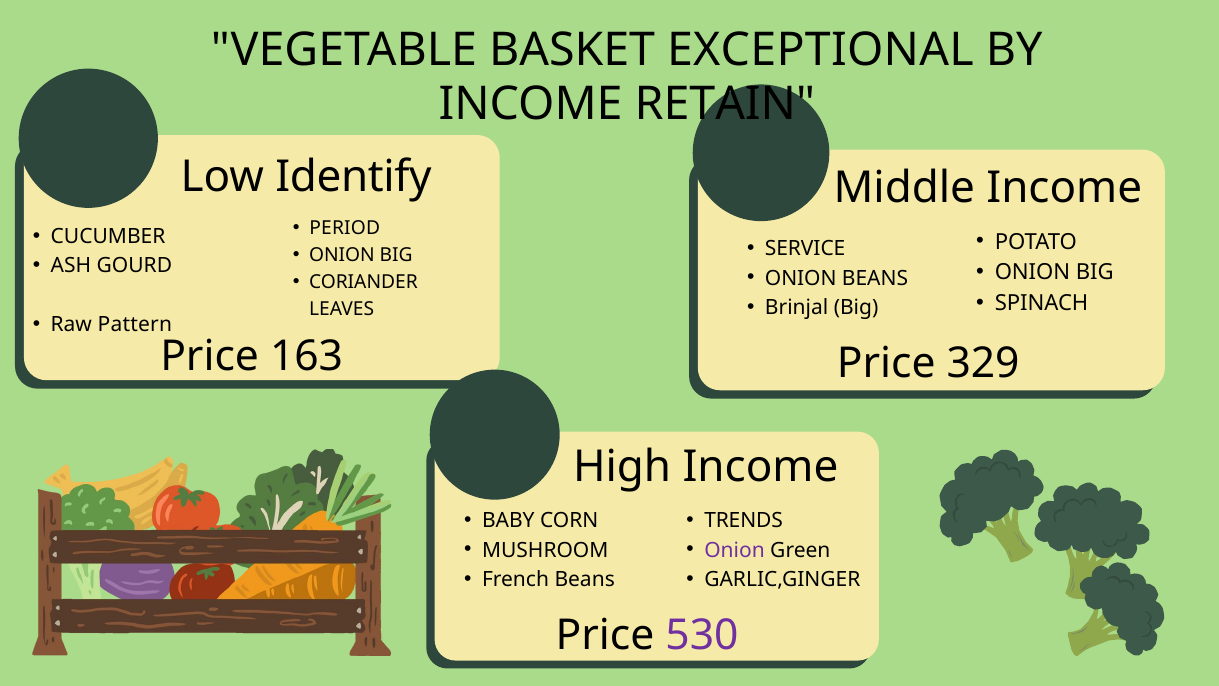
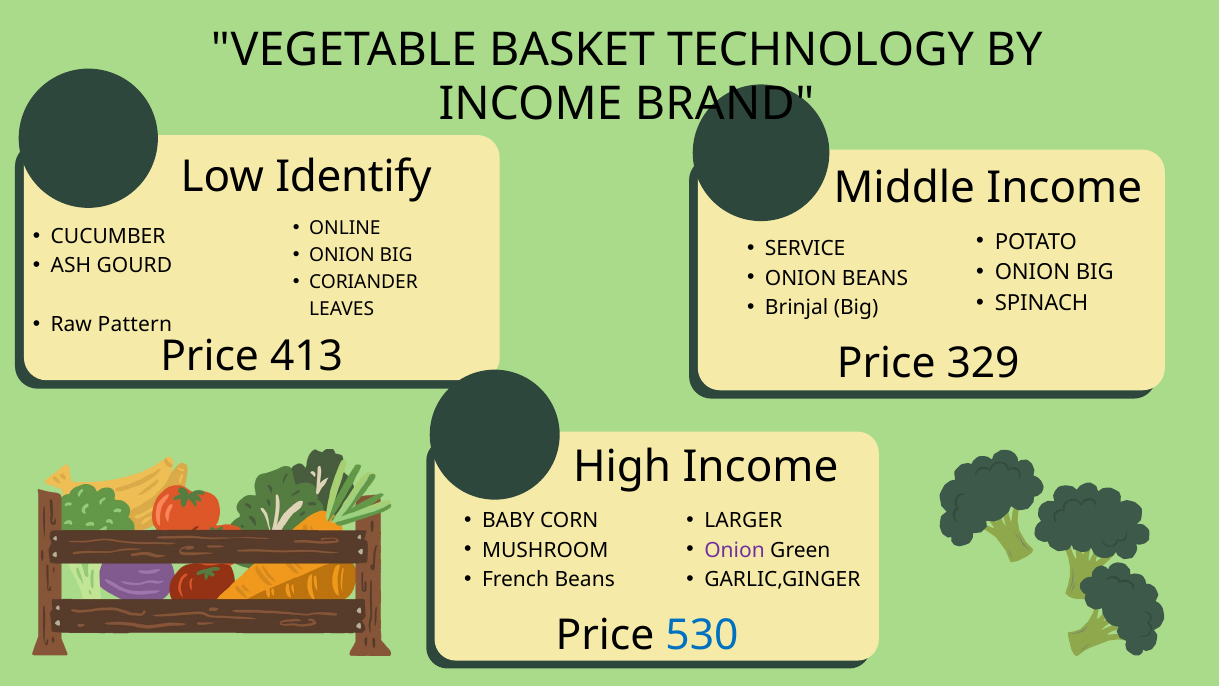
EXCEPTIONAL: EXCEPTIONAL -> TECHNOLOGY
RETAIN: RETAIN -> BRAND
PERIOD: PERIOD -> ONLINE
163: 163 -> 413
TRENDS: TRENDS -> LARGER
530 colour: purple -> blue
